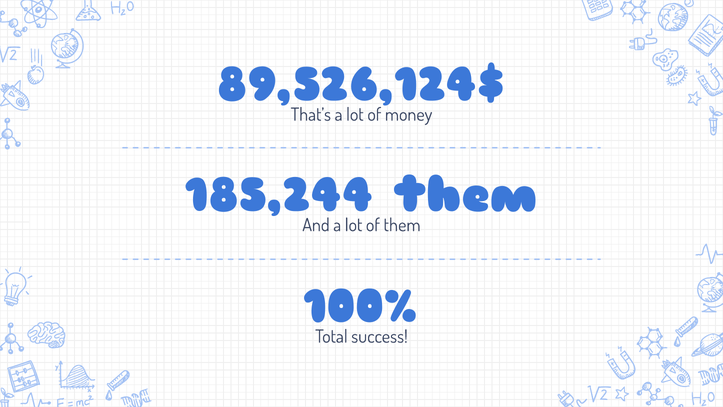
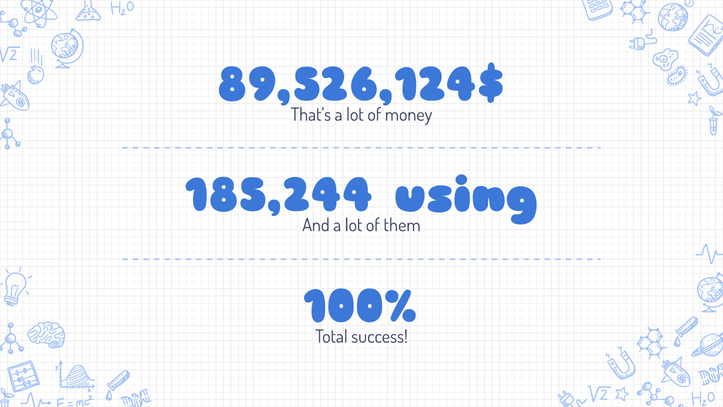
them at (466, 195): them -> using
